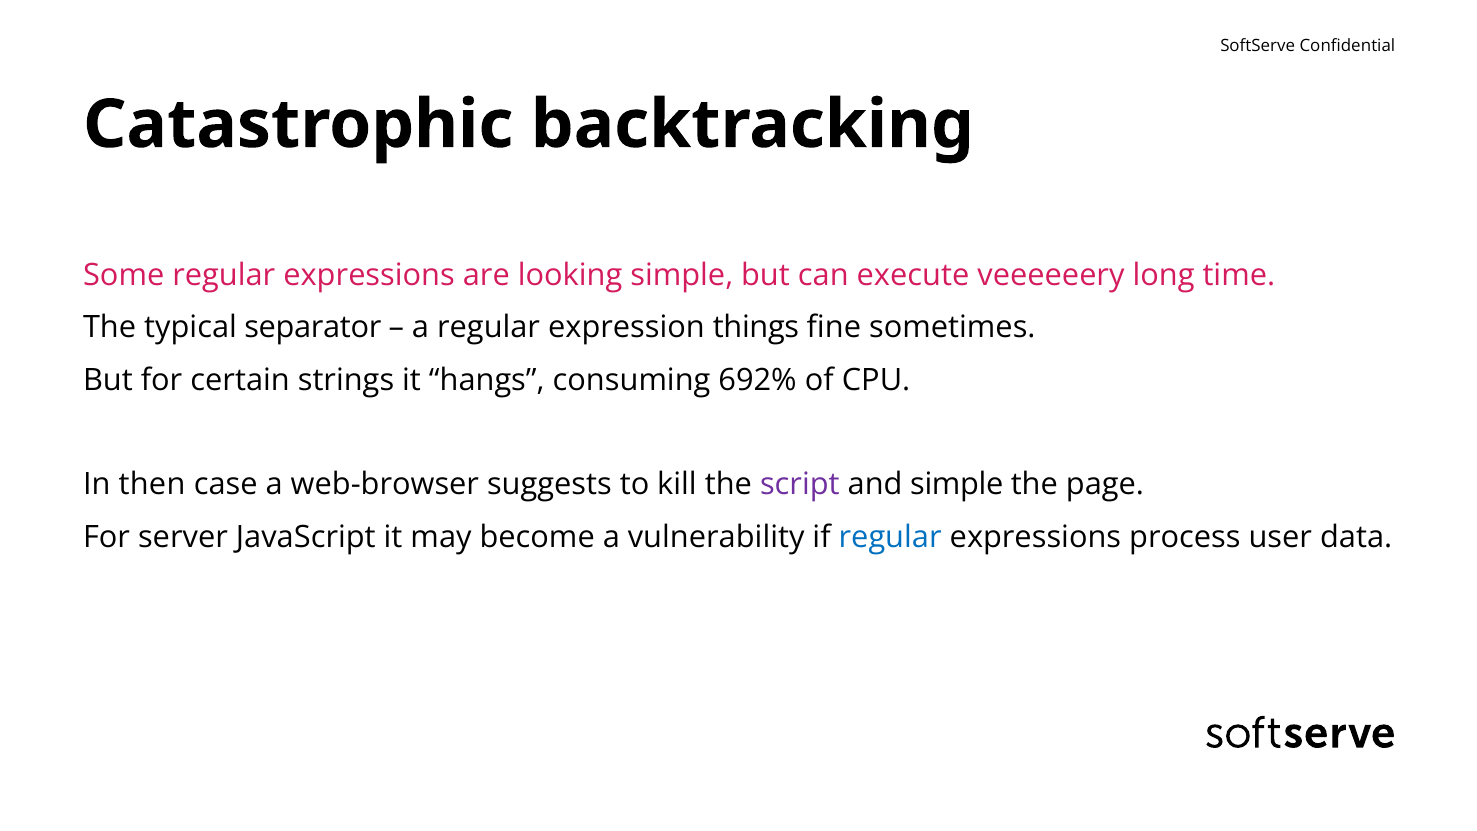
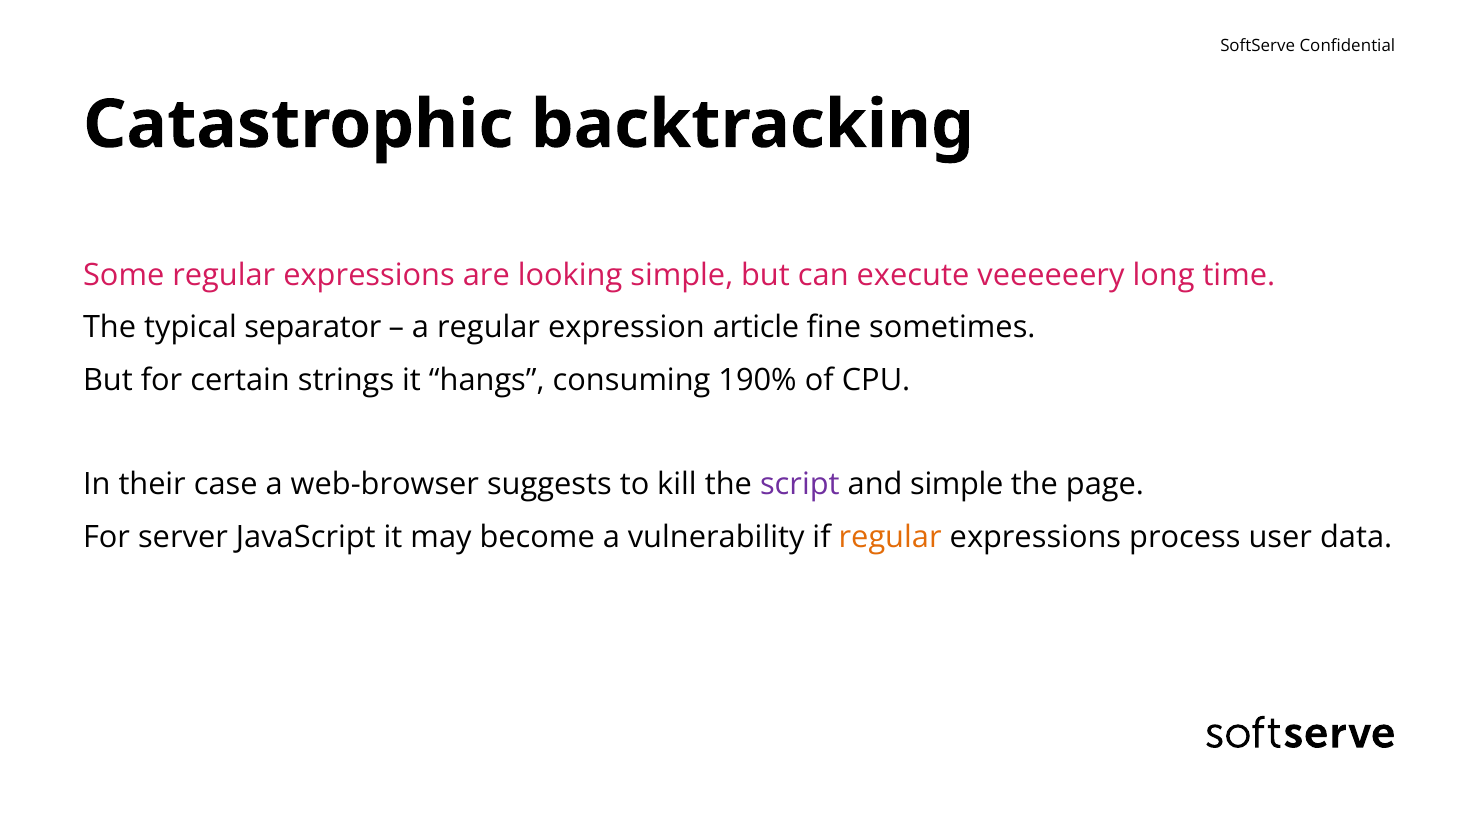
things: things -> article
692%: 692% -> 190%
then: then -> their
regular at (890, 537) colour: blue -> orange
